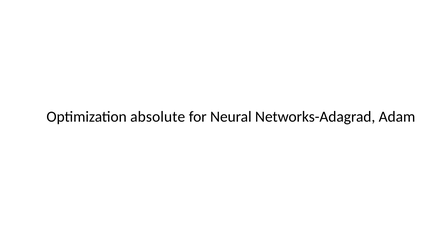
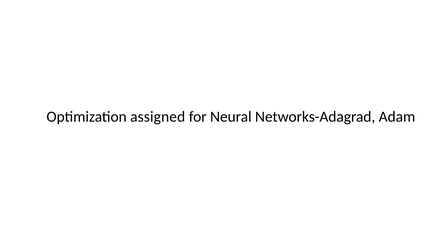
absolute: absolute -> assigned
